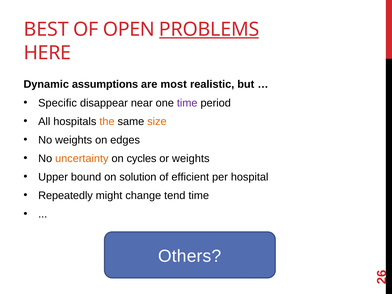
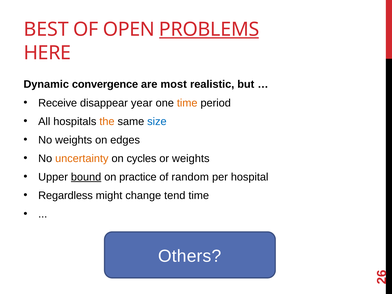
assumptions: assumptions -> convergence
Specific: Specific -> Receive
near: near -> year
time at (187, 103) colour: purple -> orange
size colour: orange -> blue
bound underline: none -> present
solution: solution -> practice
efficient: efficient -> random
Repeatedly: Repeatedly -> Regardless
